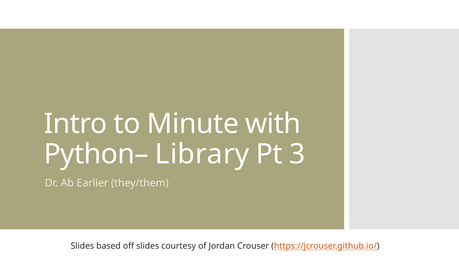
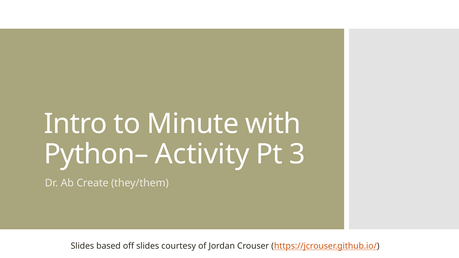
Library: Library -> Activity
Earlier: Earlier -> Create
